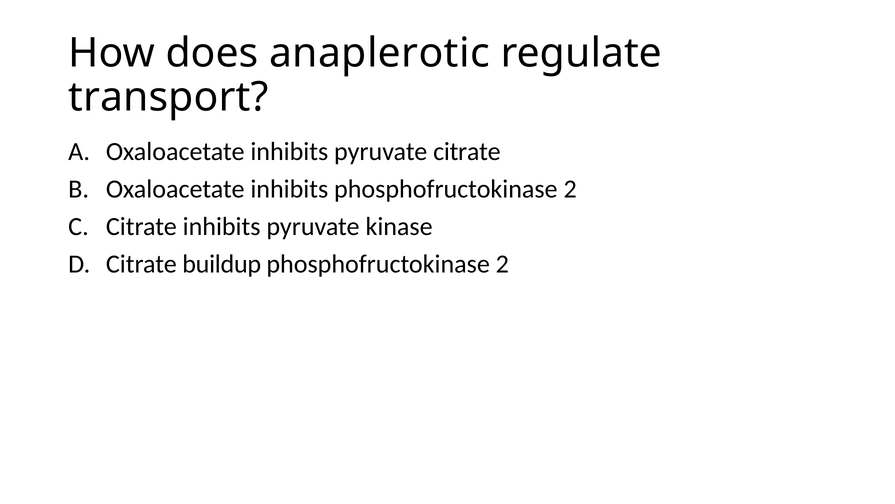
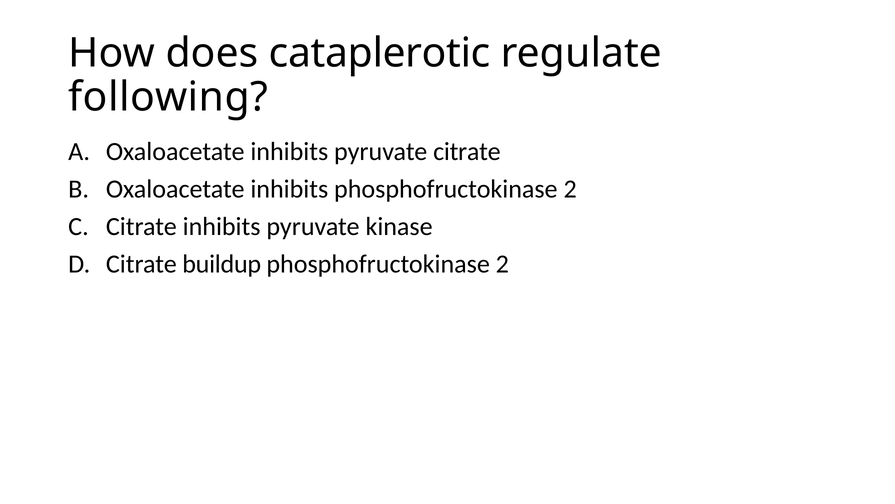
anaplerotic: anaplerotic -> cataplerotic
transport: transport -> following
